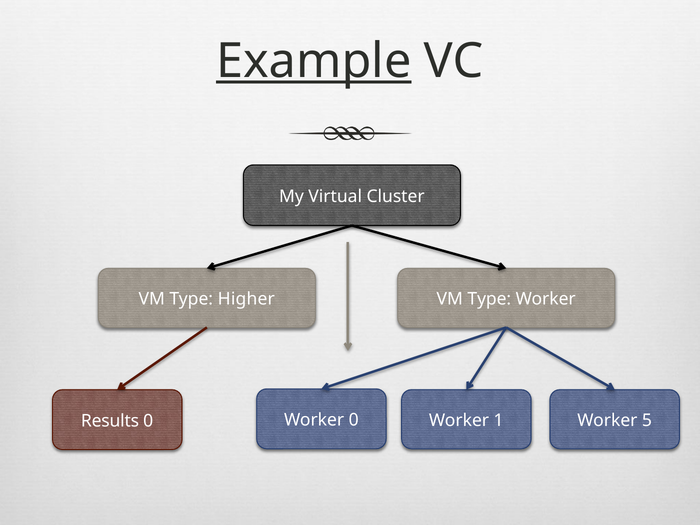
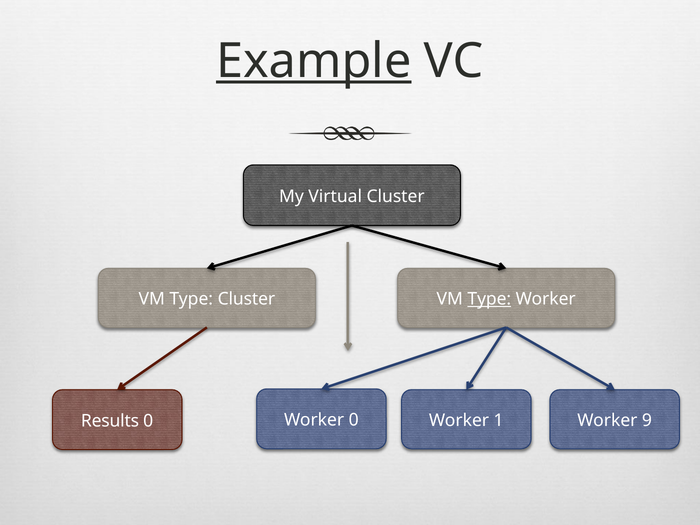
Type Higher: Higher -> Cluster
Type at (489, 299) underline: none -> present
5: 5 -> 9
